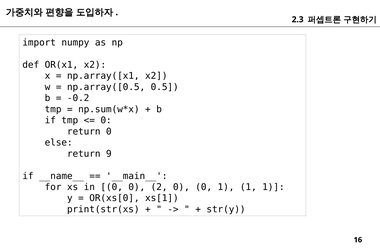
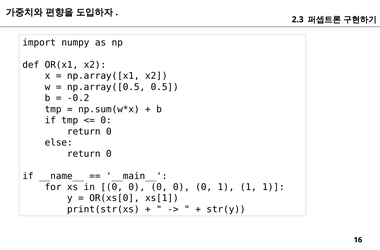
9 at (109, 153): 9 -> 0
in 0 0 2: 2 -> 0
